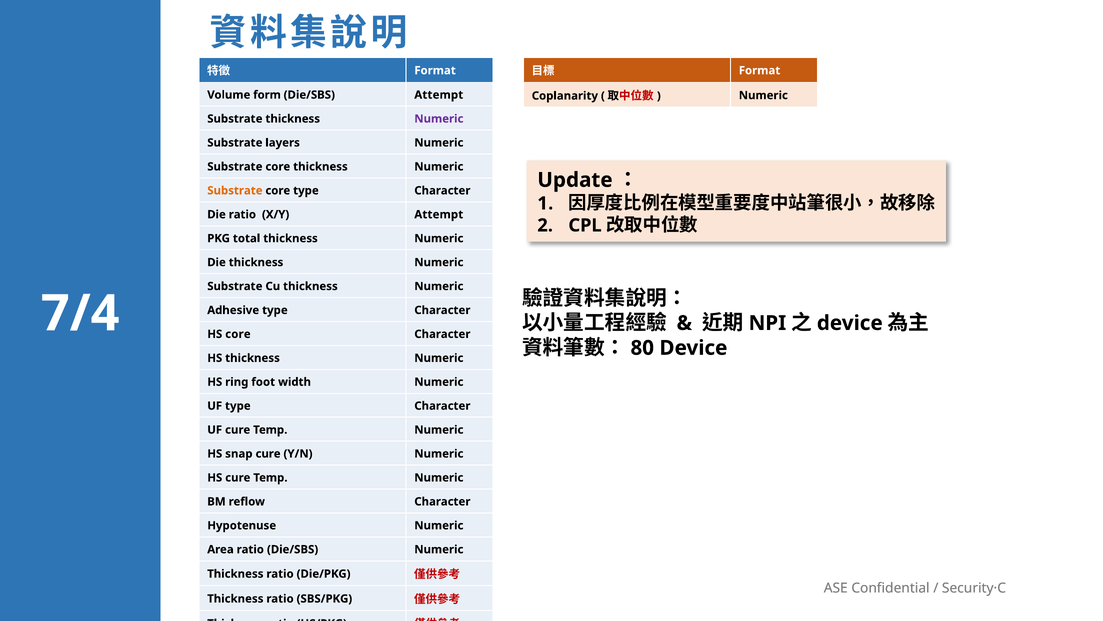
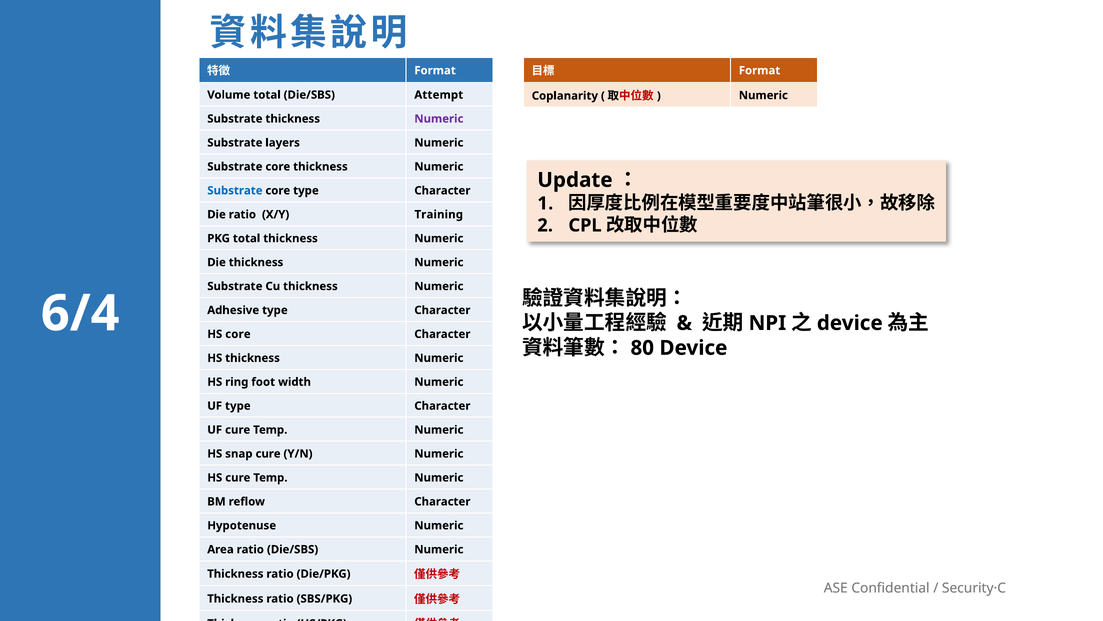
Volume form: form -> total
Substrate at (235, 190) colour: orange -> blue
X/Y Attempt: Attempt -> Training
7/4: 7/4 -> 6/4
